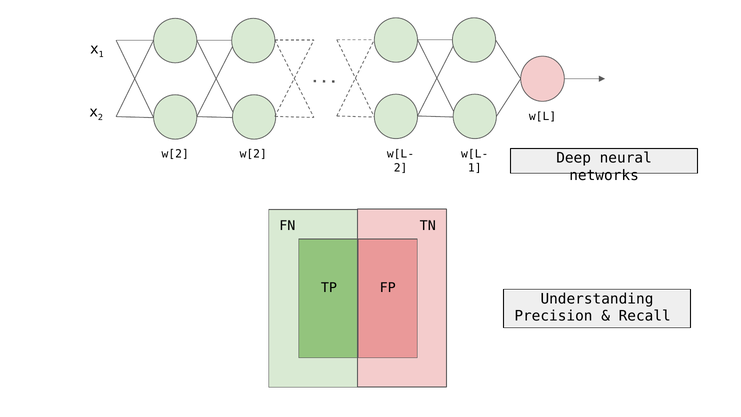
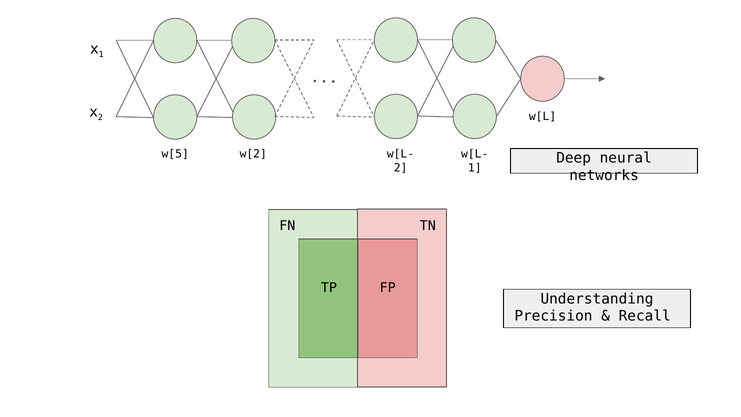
w[2 at (175, 154): w[2 -> w[5
